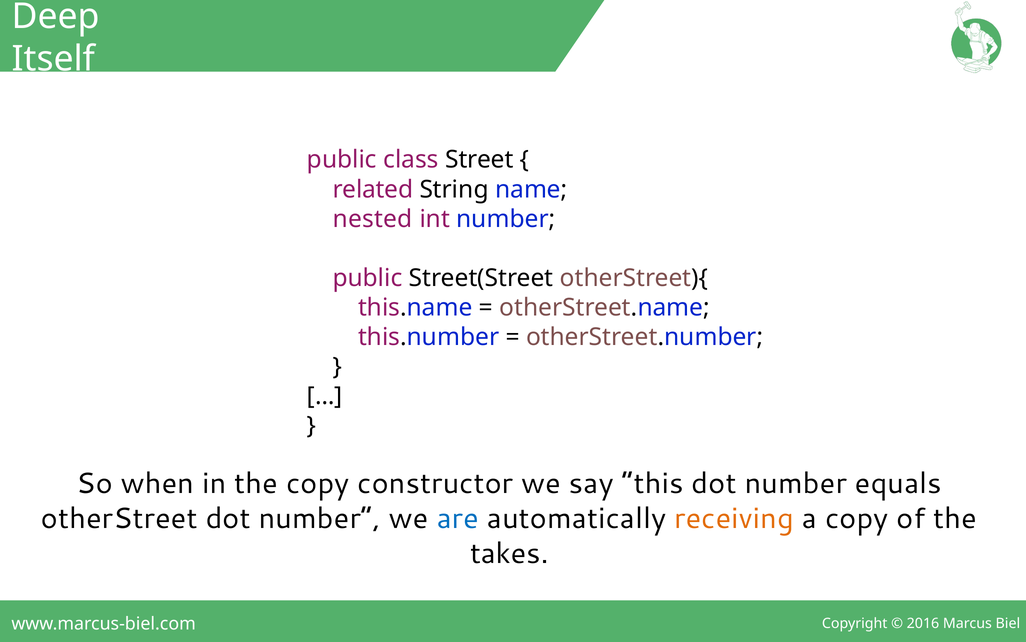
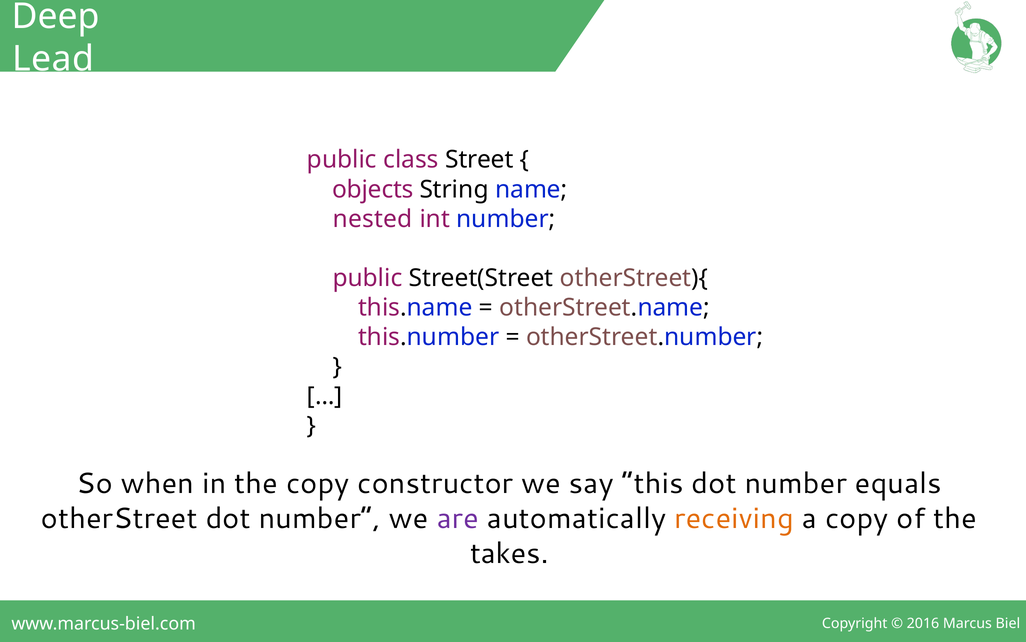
Itself: Itself -> Lead
related: related -> objects
are colour: blue -> purple
